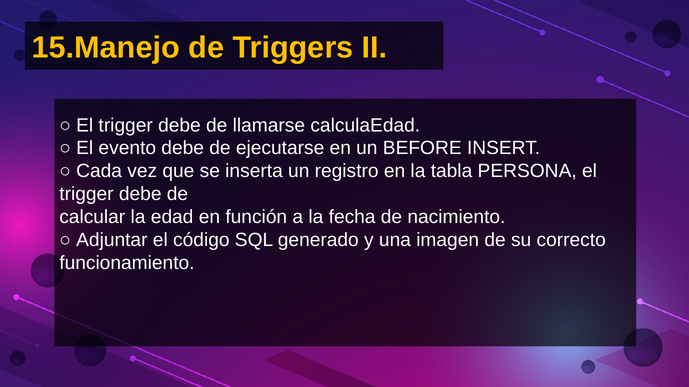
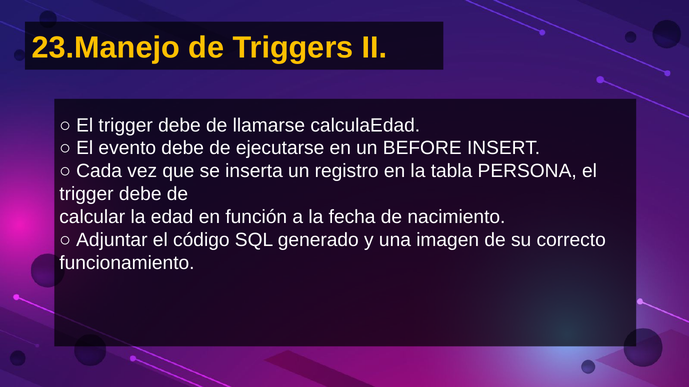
15.Manejo: 15.Manejo -> 23.Manejo
